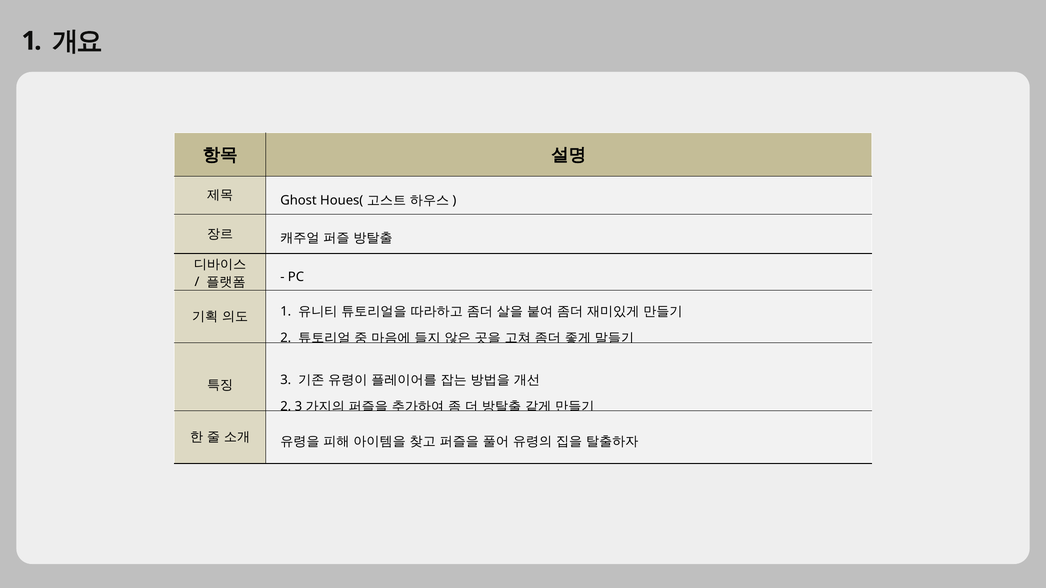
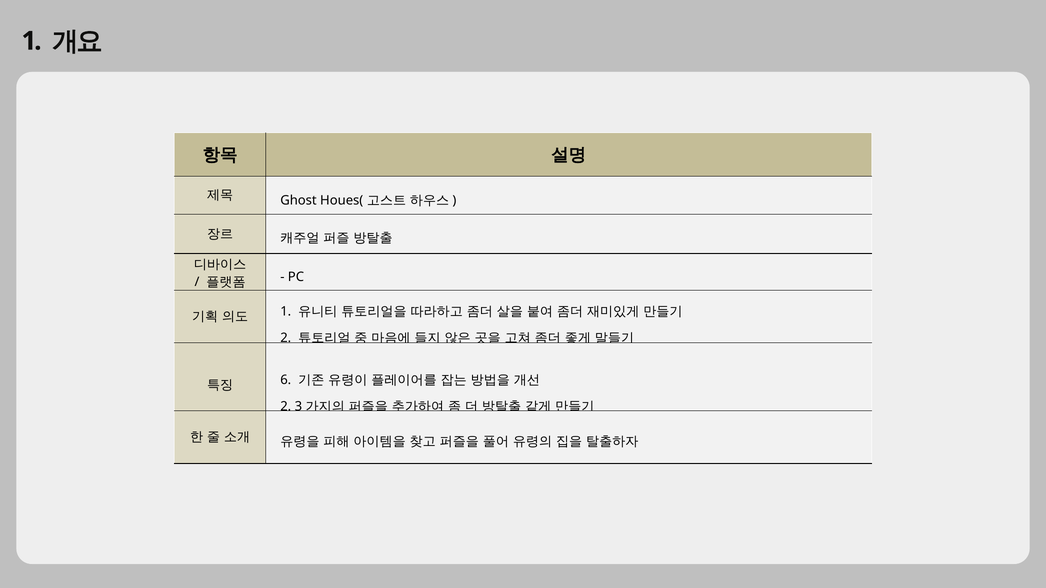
3 at (286, 380): 3 -> 6
